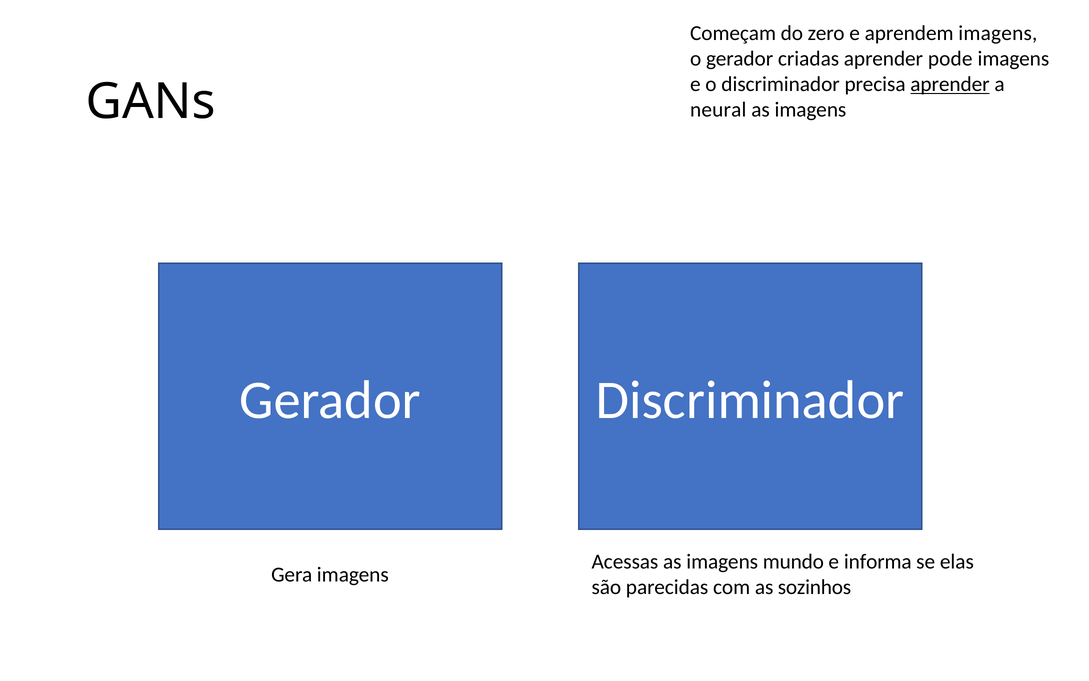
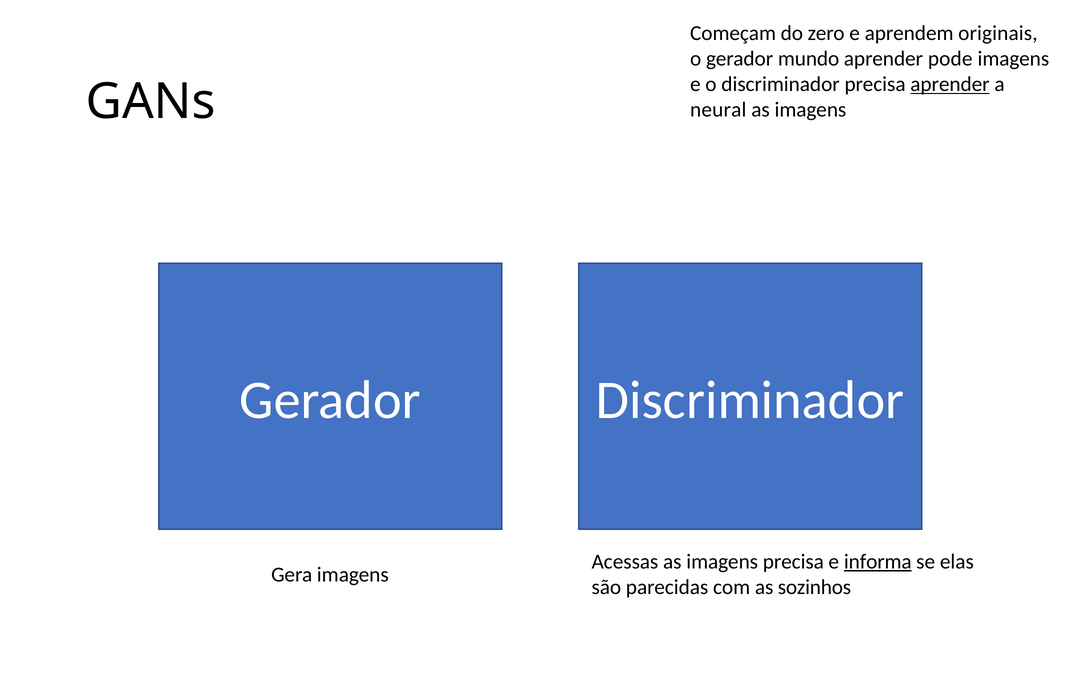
aprendem imagens: imagens -> originais
criadas: criadas -> mundo
imagens mundo: mundo -> precisa
informa underline: none -> present
